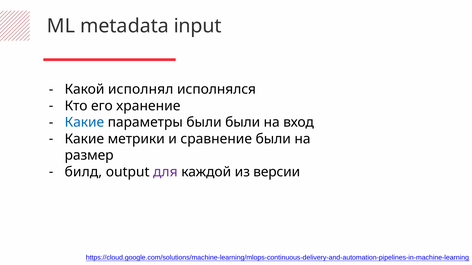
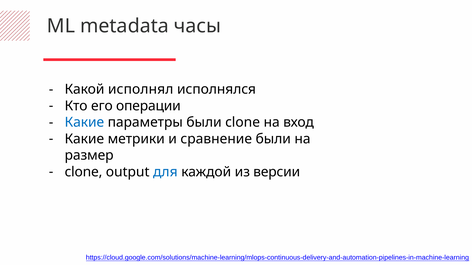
input: input -> часы
хранение: хранение -> операции
были были: были -> clone
билд at (83, 172): билд -> clone
для colour: purple -> blue
